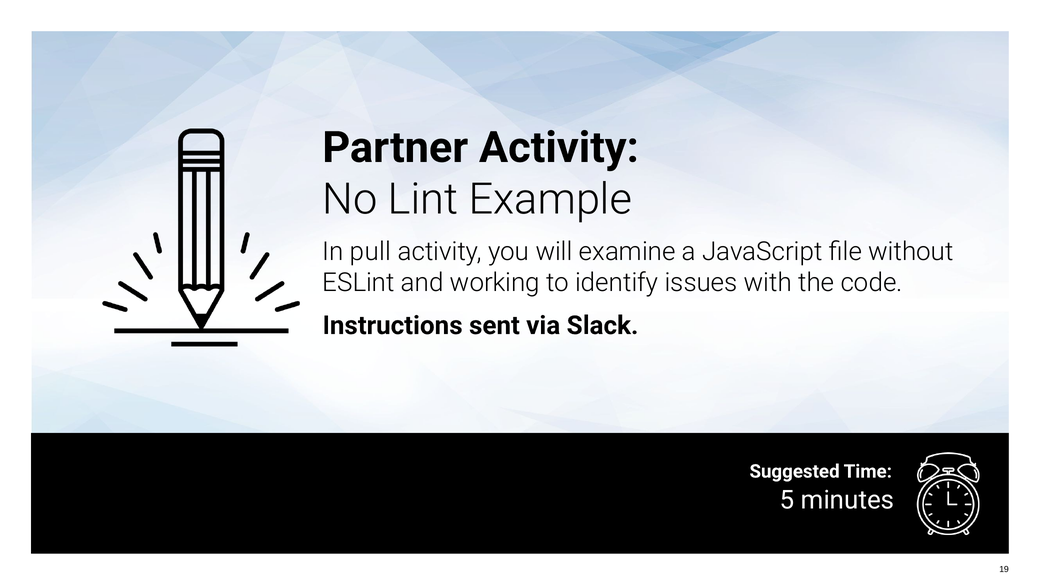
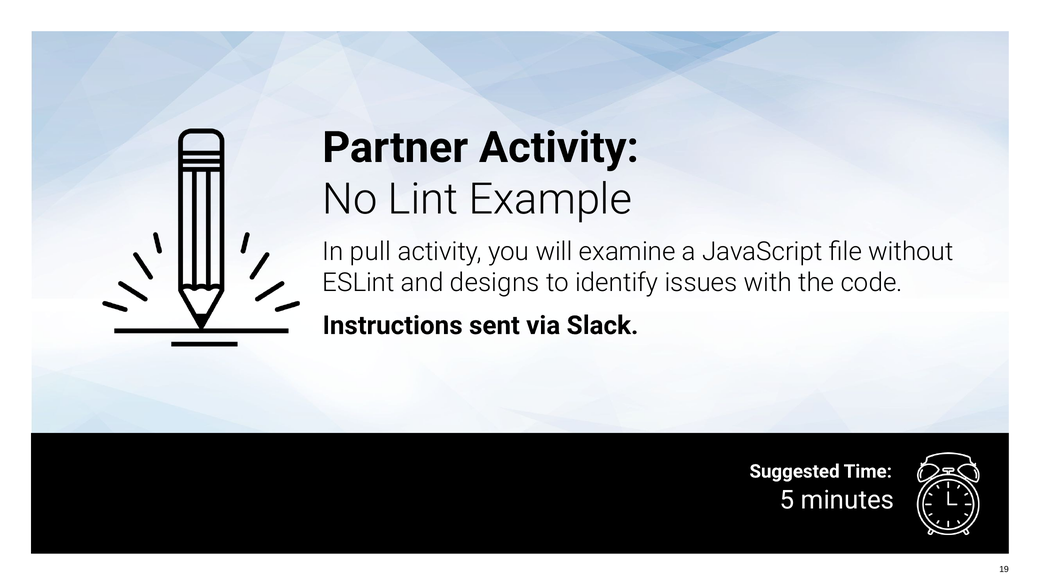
working: working -> designs
